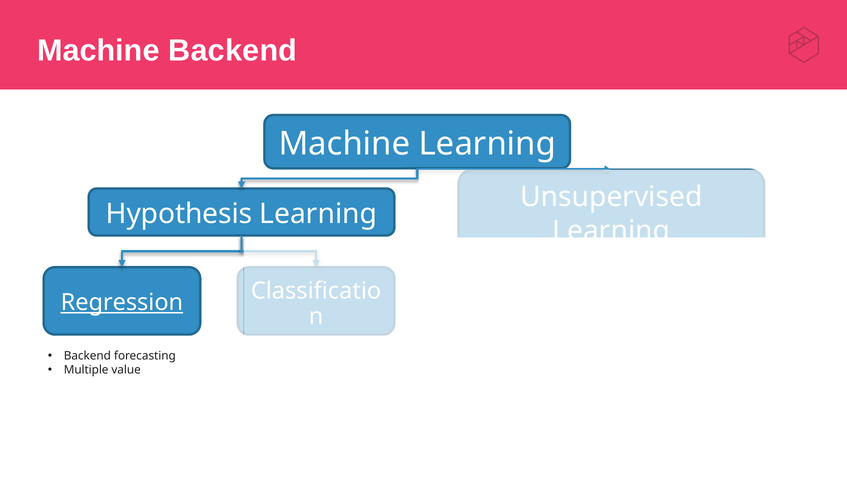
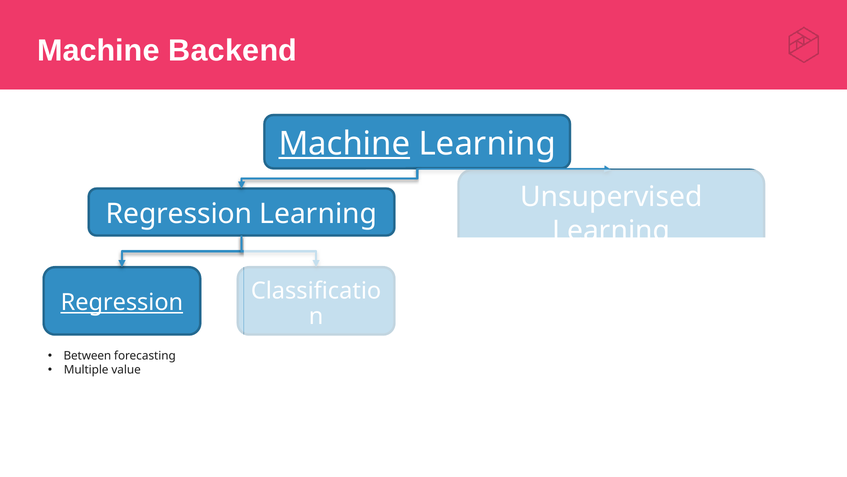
Machine at (344, 144) underline: none -> present
Hypothesis at (179, 214): Hypothesis -> Regression
Backend at (87, 355): Backend -> Between
